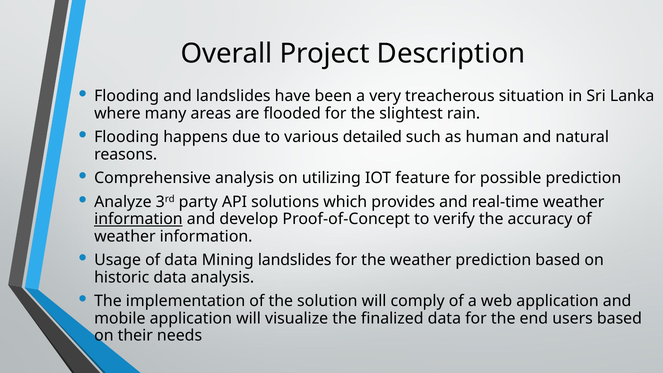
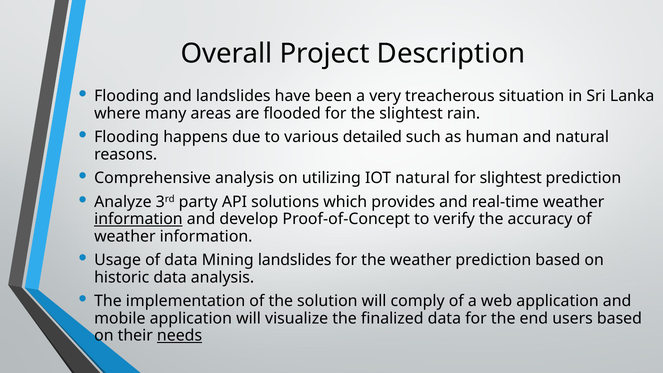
IOT feature: feature -> natural
for possible: possible -> slightest
needs underline: none -> present
